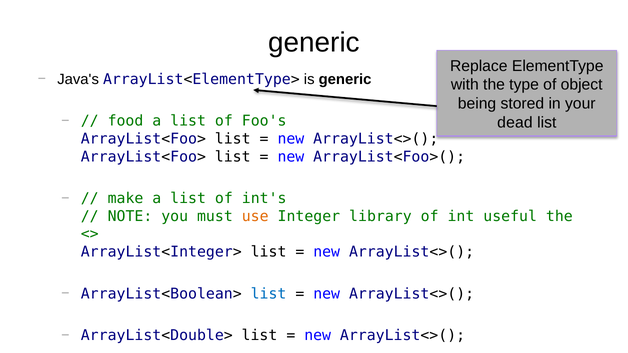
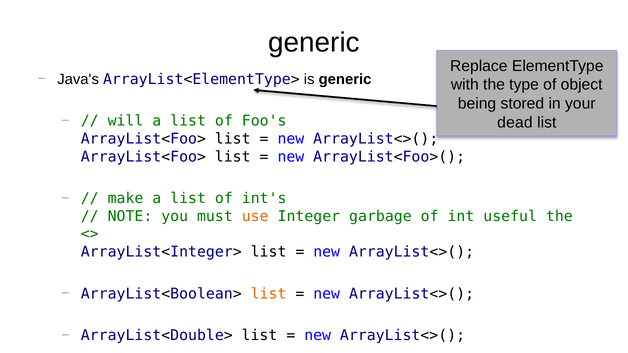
food: food -> will
library: library -> garbage
list at (269, 294) colour: blue -> orange
